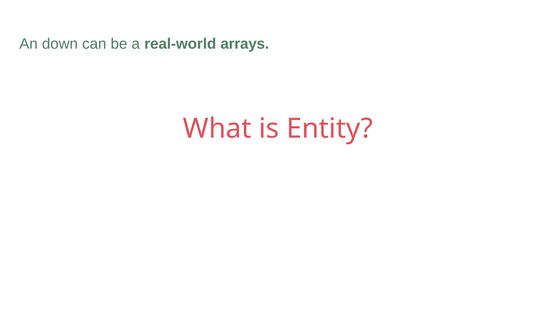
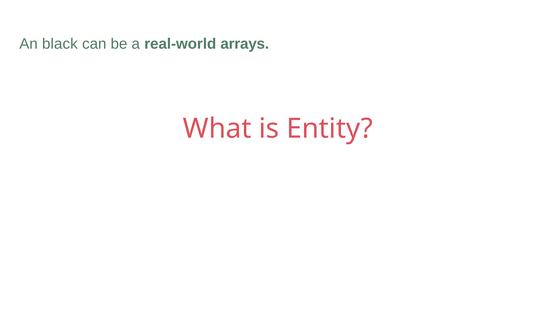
down: down -> black
